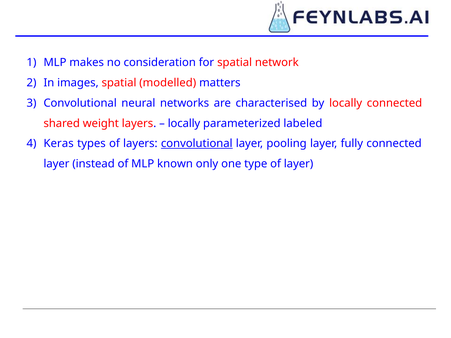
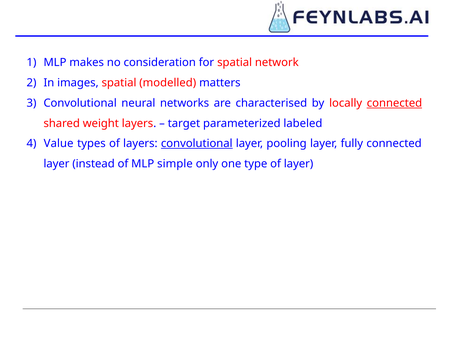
connected at (394, 103) underline: none -> present
locally at (184, 123): locally -> target
Keras: Keras -> Value
known: known -> simple
